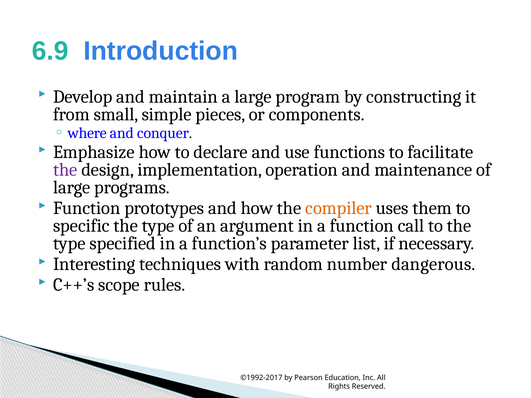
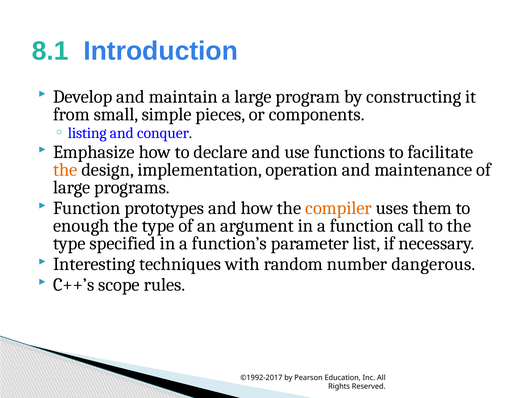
6.9: 6.9 -> 8.1
where: where -> listing
the at (65, 170) colour: purple -> orange
specific: specific -> enough
